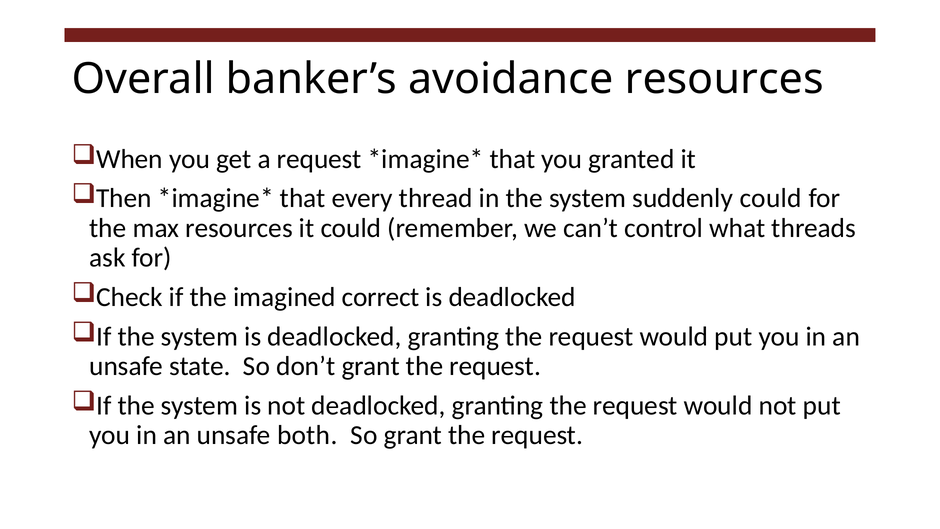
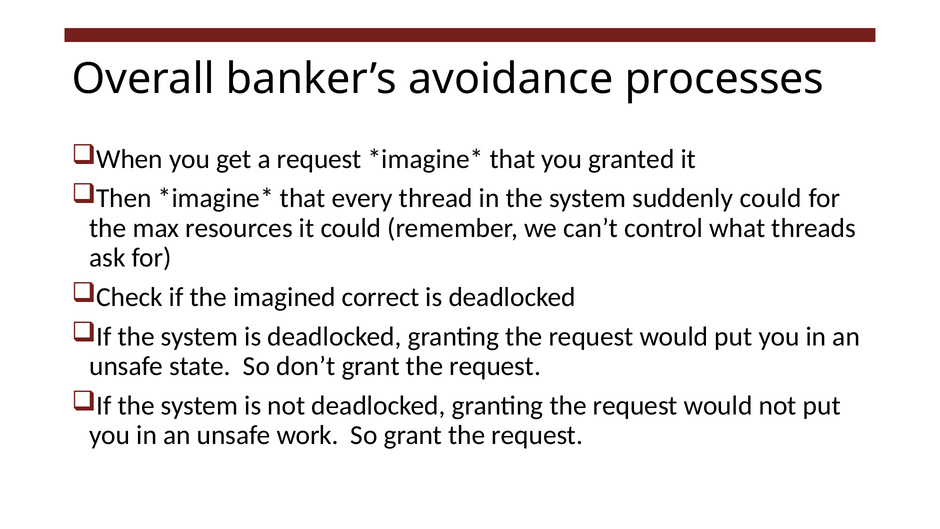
avoidance resources: resources -> processes
both: both -> work
